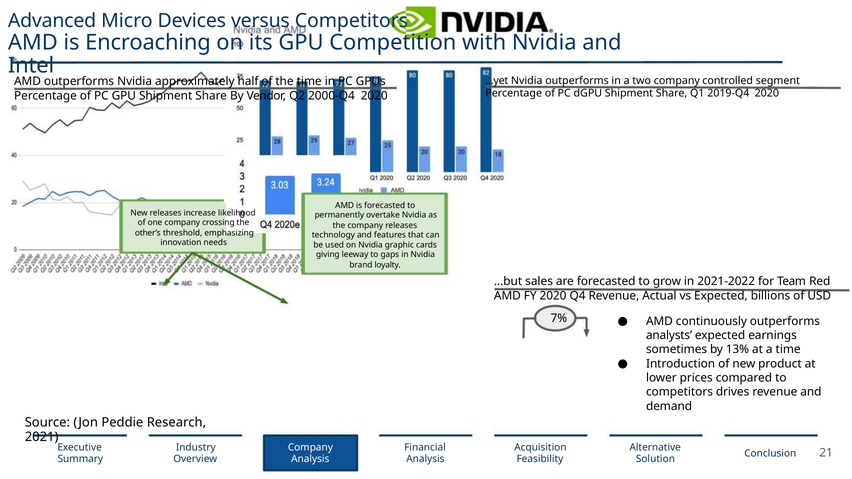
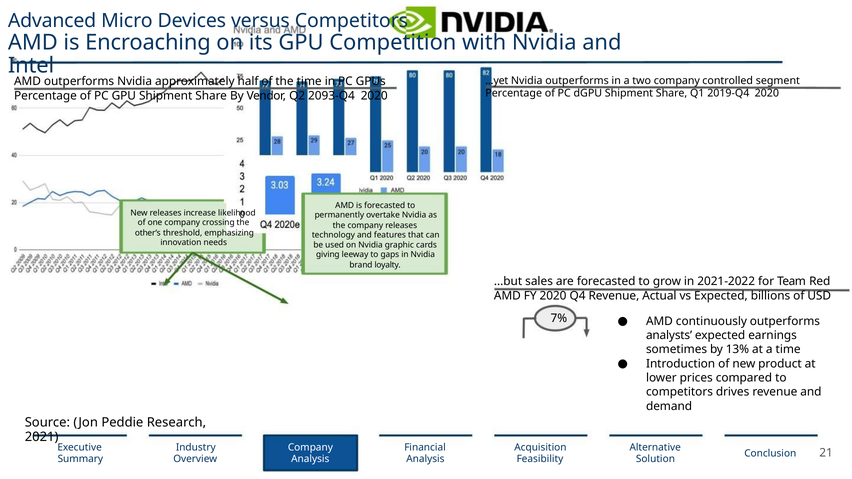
2000-Q4: 2000-Q4 -> 2093-Q4
